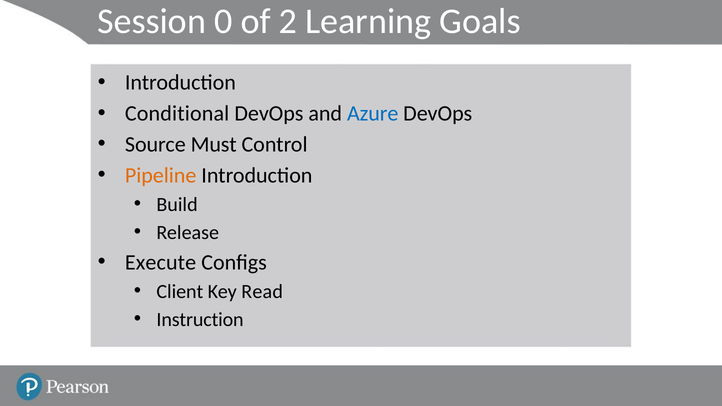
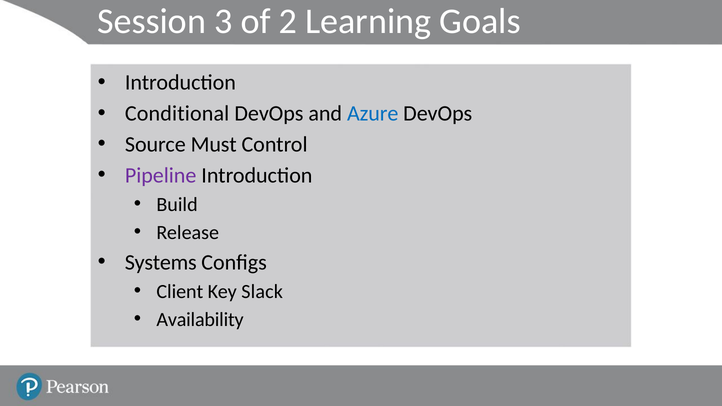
0: 0 -> 3
Pipeline colour: orange -> purple
Execute: Execute -> Systems
Read: Read -> Slack
Instruction: Instruction -> Availability
